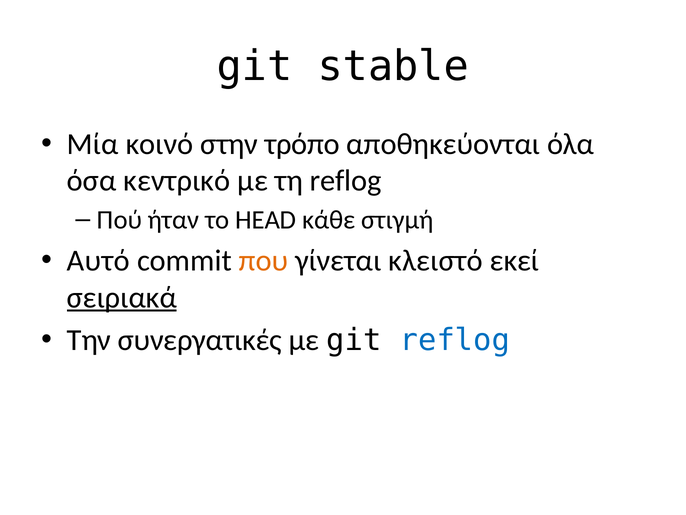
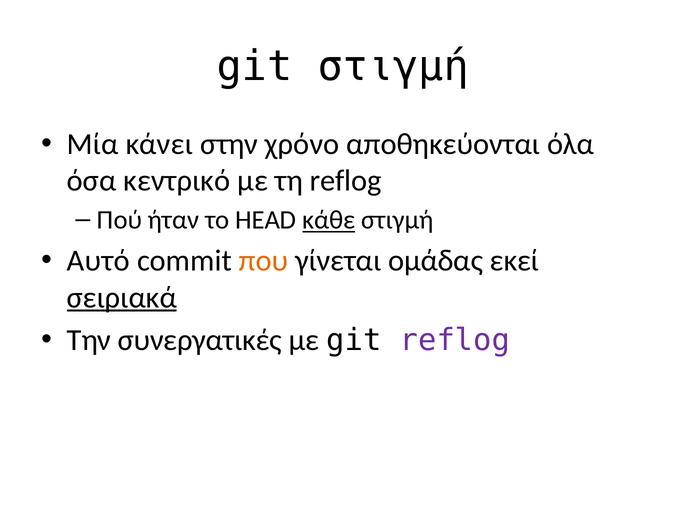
git stable: stable -> στιγμή
κοινό: κοινό -> κάνει
τρόπο: τρόπο -> χρόνο
κάθε underline: none -> present
κλειστό: κλειστό -> ομάδας
reflog at (455, 340) colour: blue -> purple
